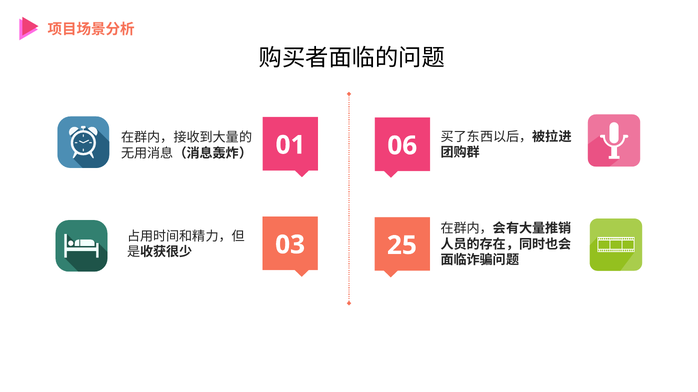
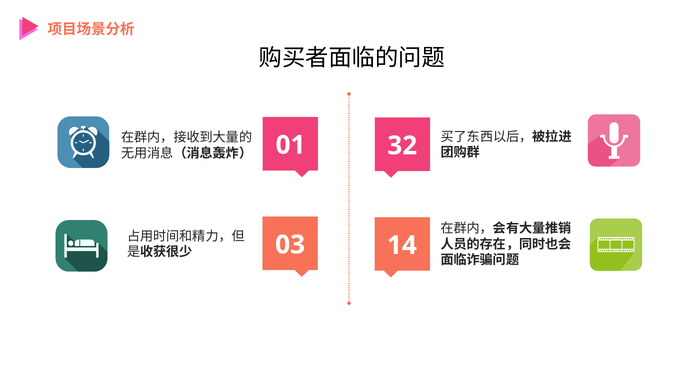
06: 06 -> 32
25: 25 -> 14
